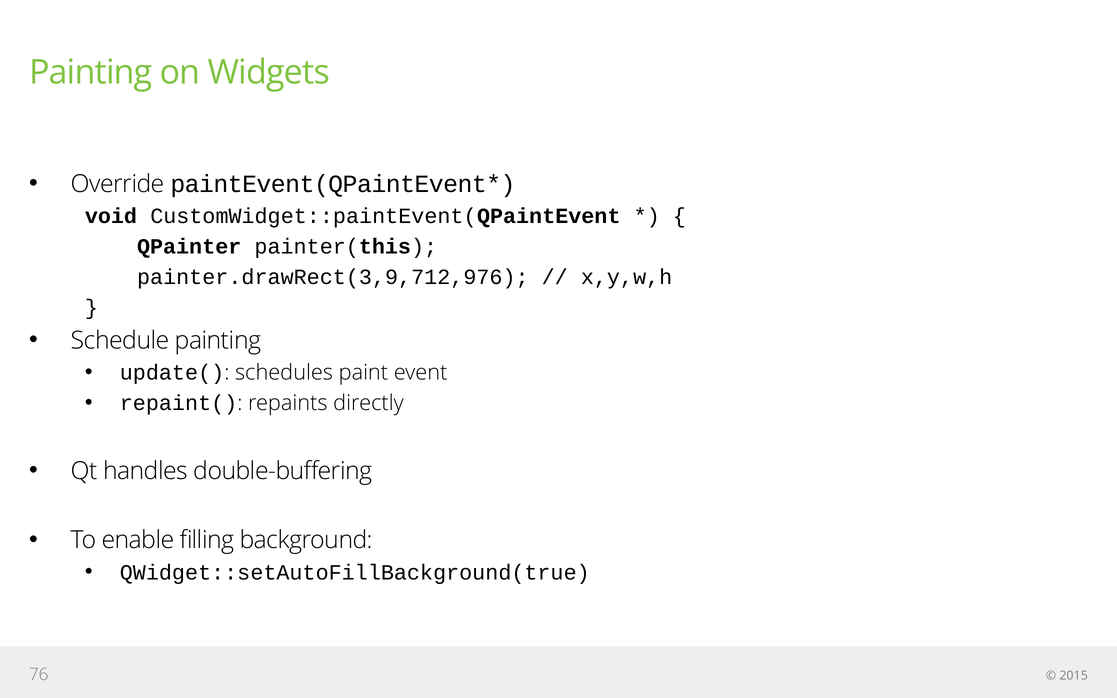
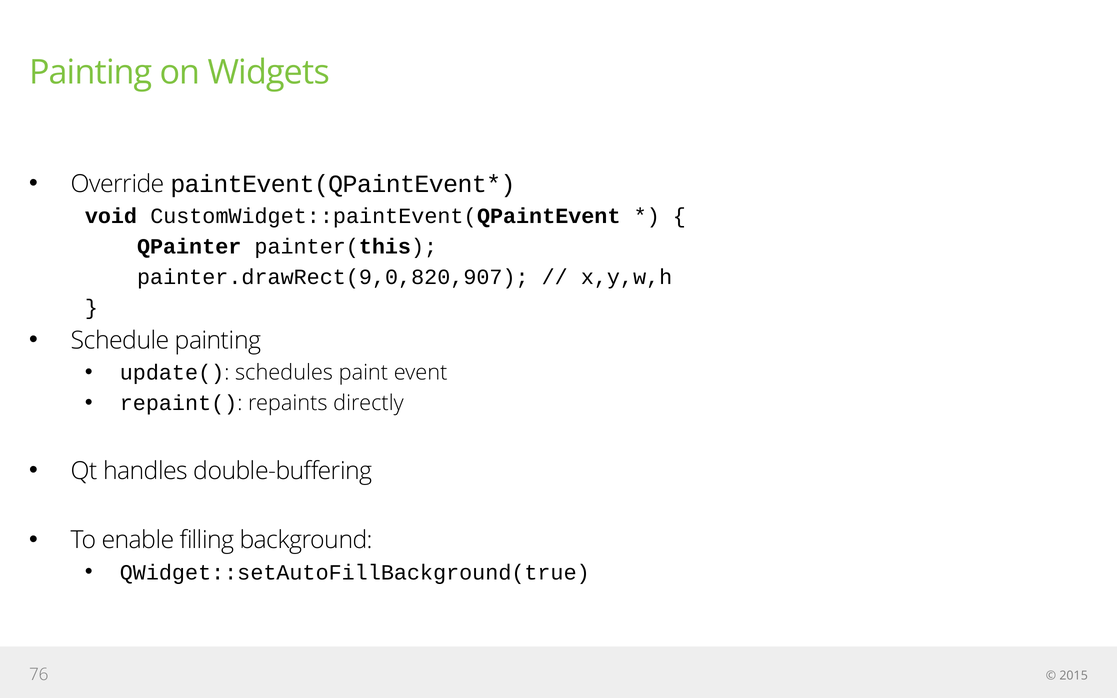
painter.drawRect(3,9,712,976: painter.drawRect(3,9,712,976 -> painter.drawRect(9,0,820,907
